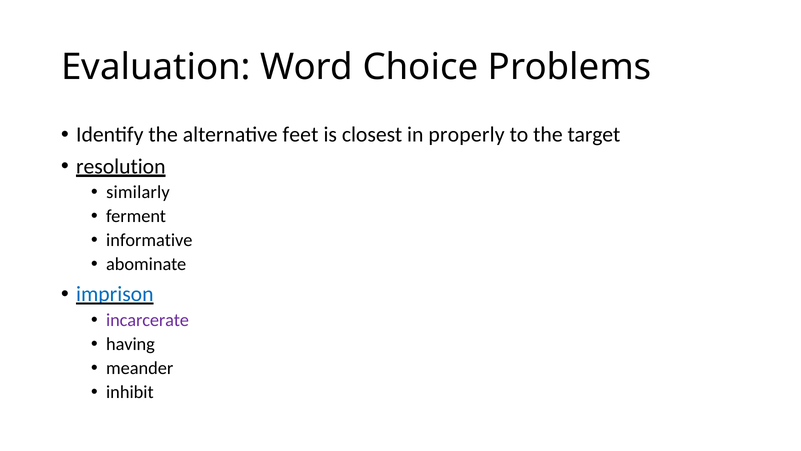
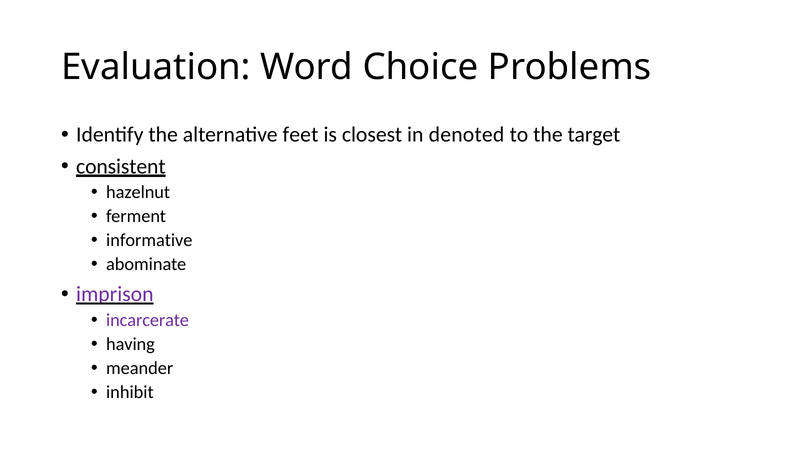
properly: properly -> denoted
resolution: resolution -> consistent
similarly: similarly -> hazelnut
imprison colour: blue -> purple
